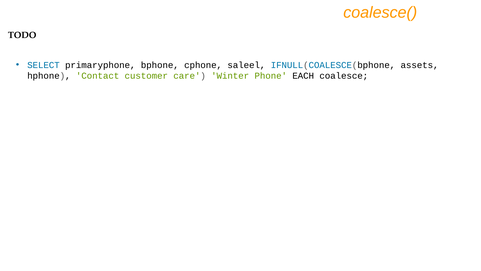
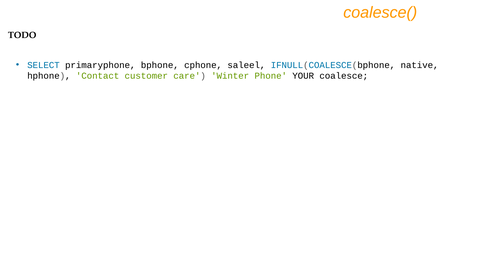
assets: assets -> native
EACH: EACH -> YOUR
